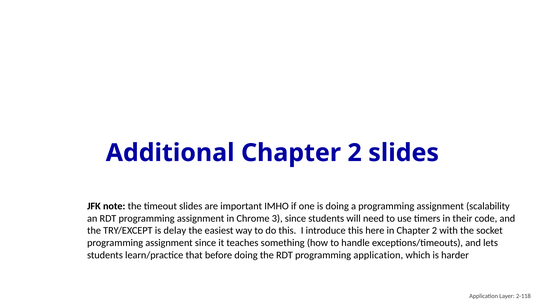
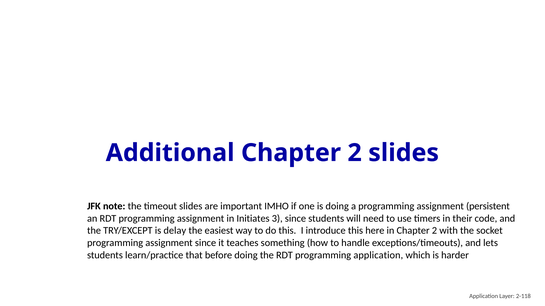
scalability: scalability -> persistent
Chrome: Chrome -> Initiates
